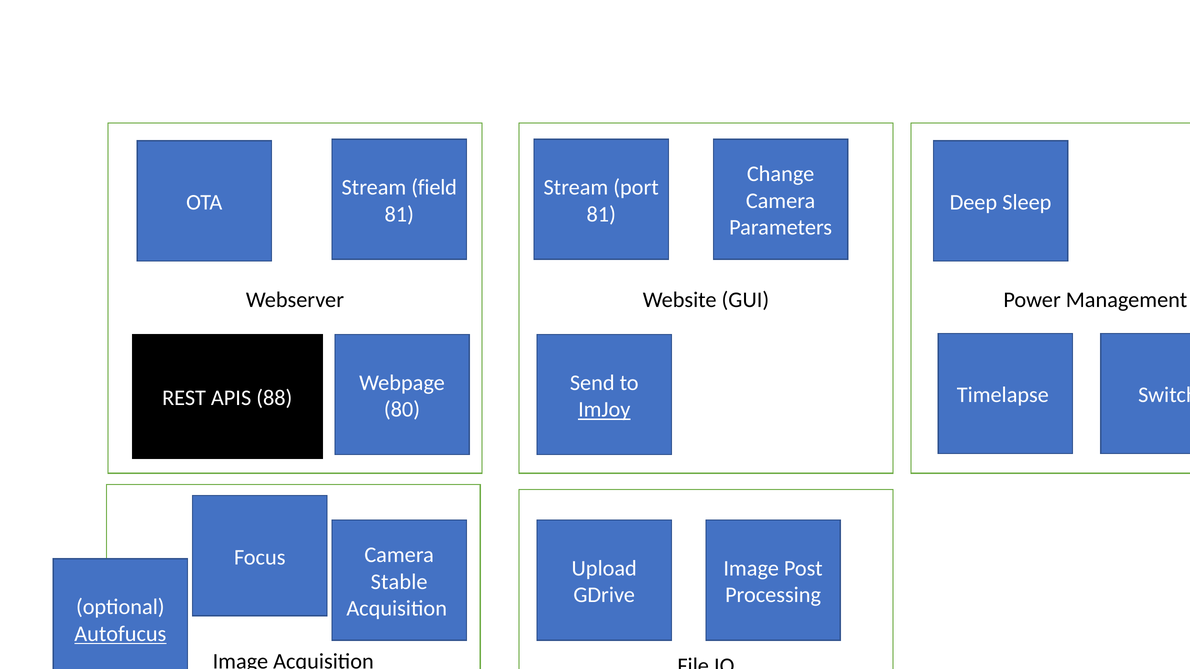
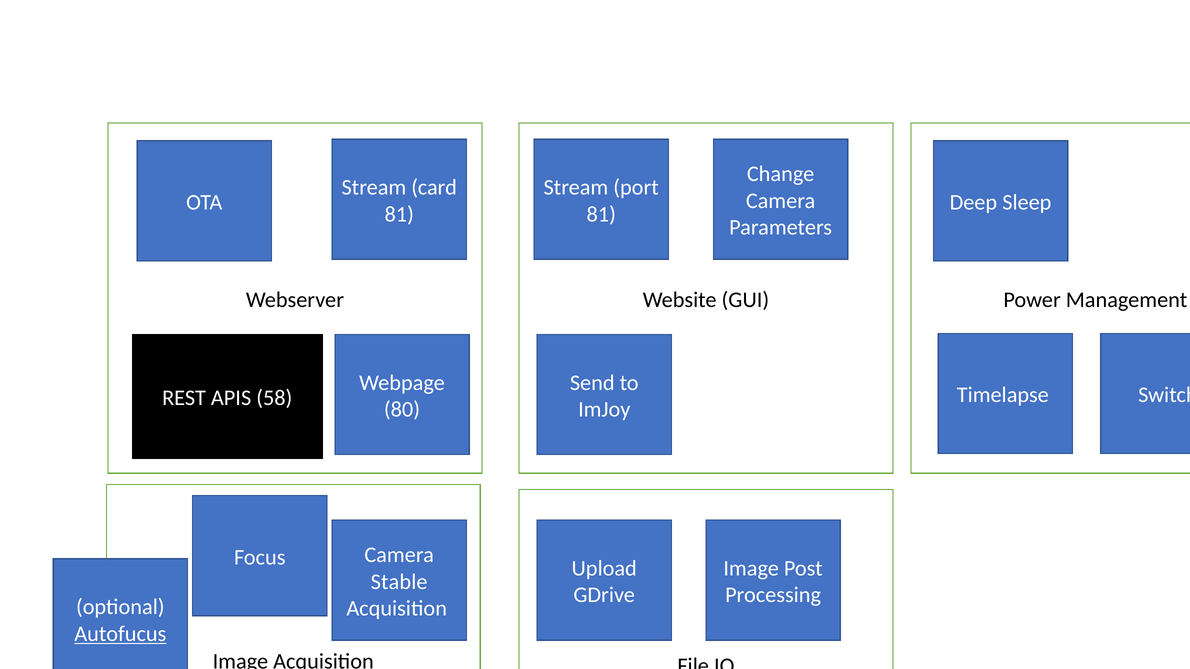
field: field -> card
88: 88 -> 58
ImJoy underline: present -> none
